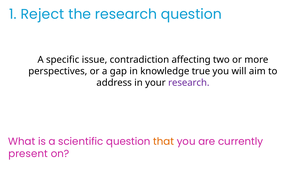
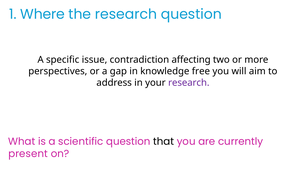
Reject: Reject -> Where
true: true -> free
that colour: orange -> black
